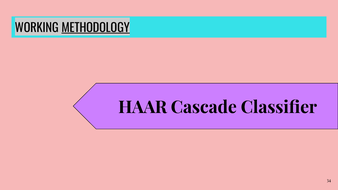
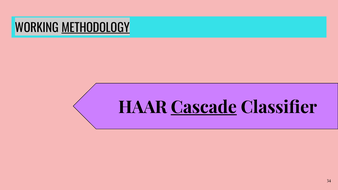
Cascade underline: none -> present
